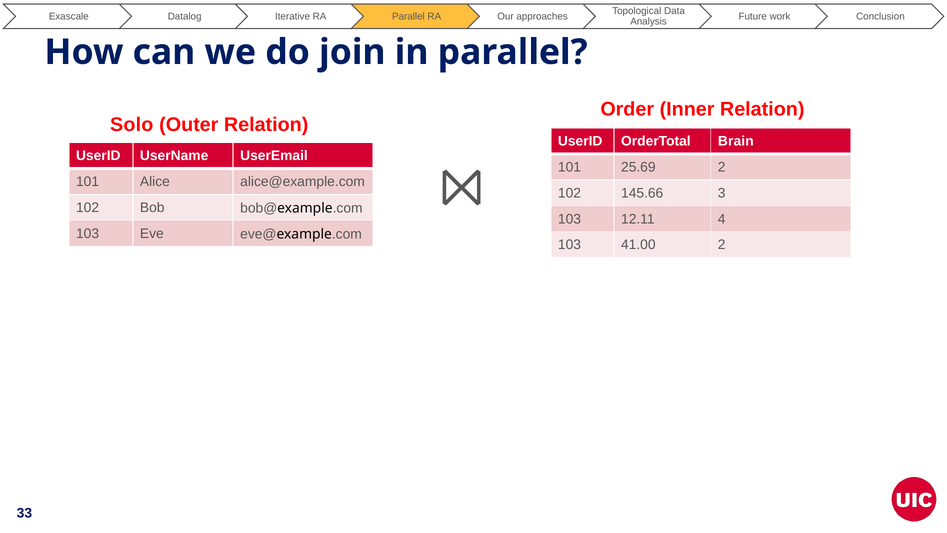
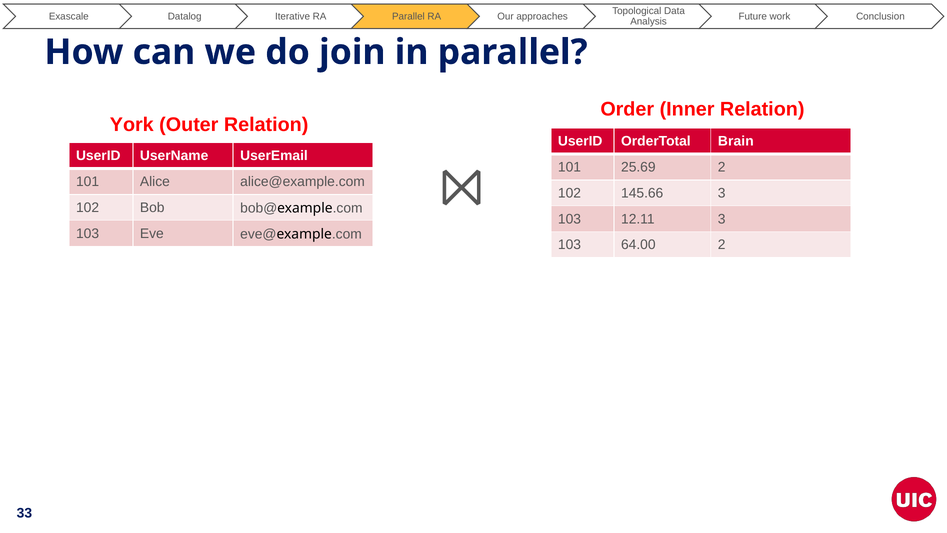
Solo: Solo -> York
12.11 4: 4 -> 3
41.00: 41.00 -> 64.00
